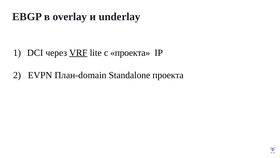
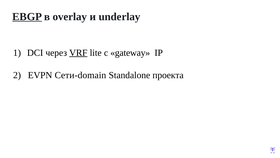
EBGP underline: none -> present
с проекта: проекта -> gateway
План-domain: План-domain -> Сети-domain
